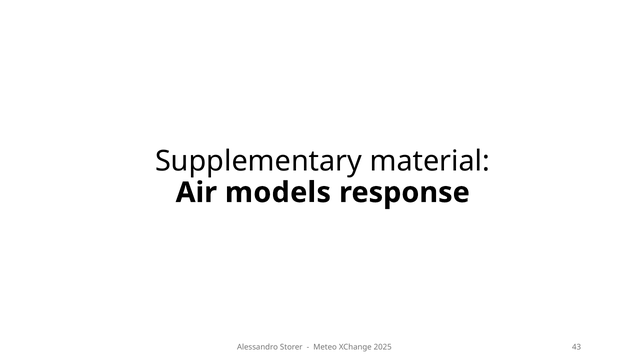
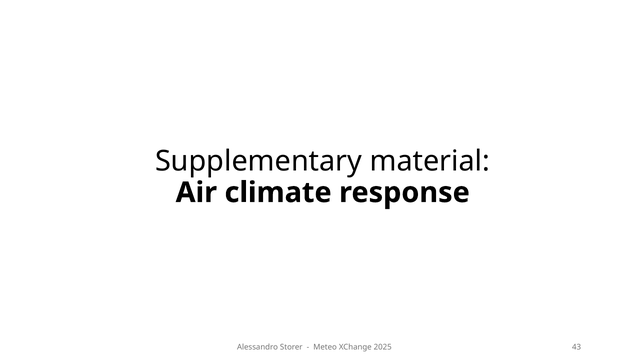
models: models -> climate
